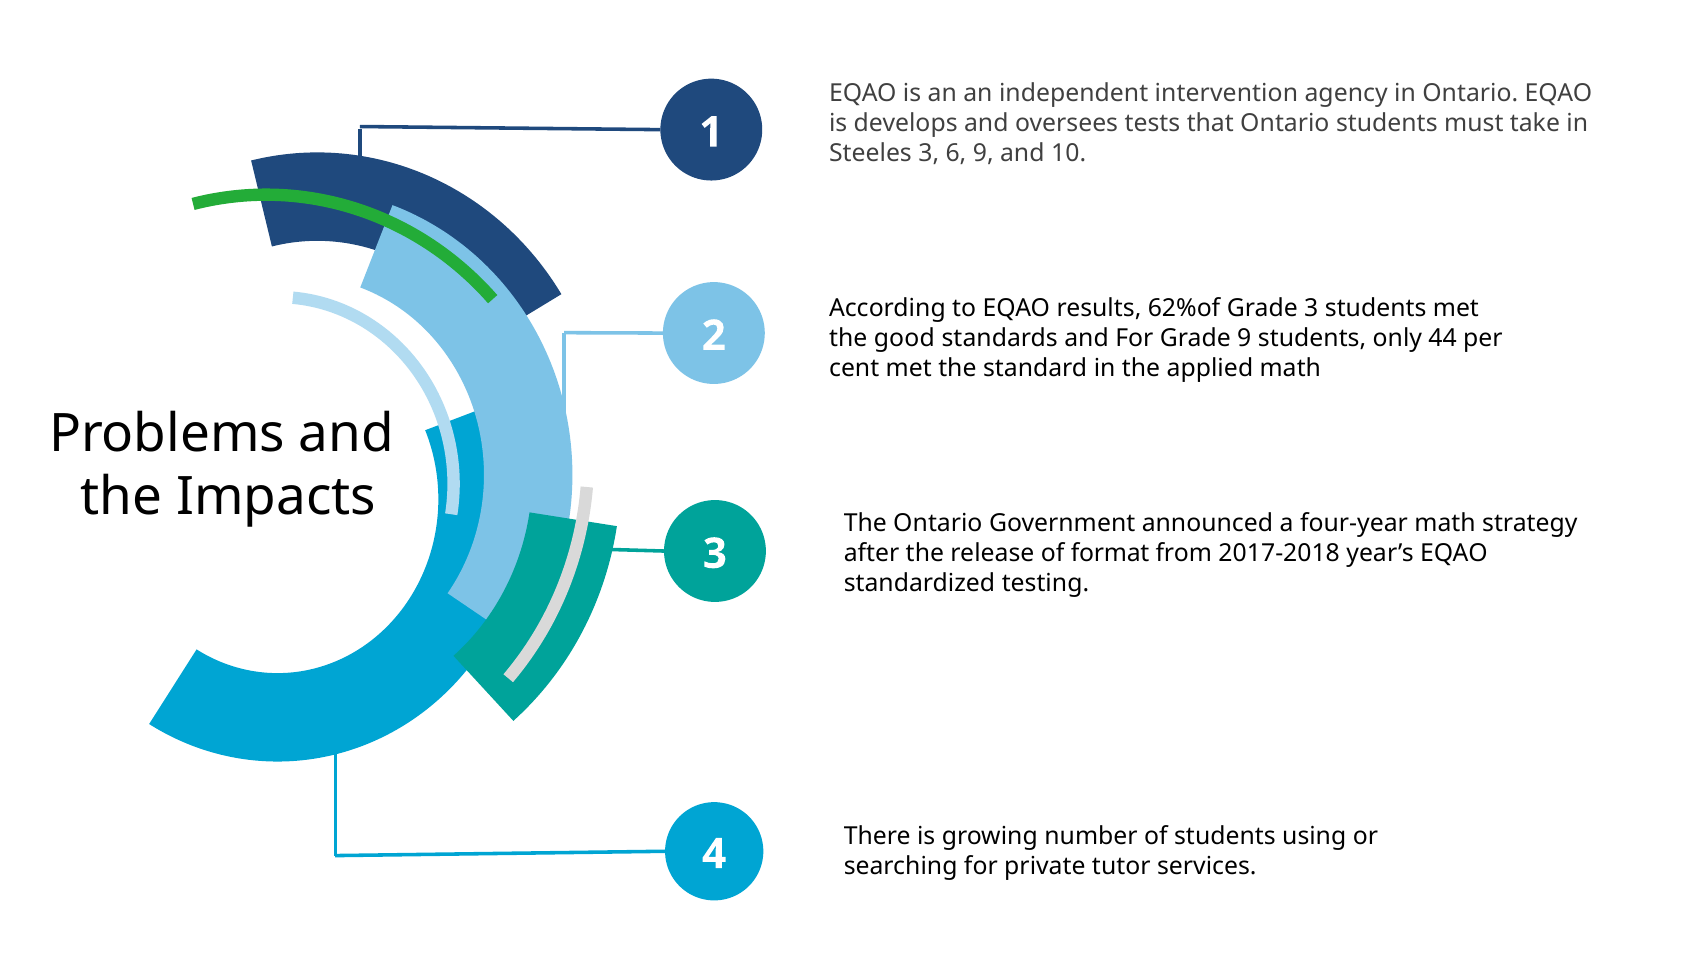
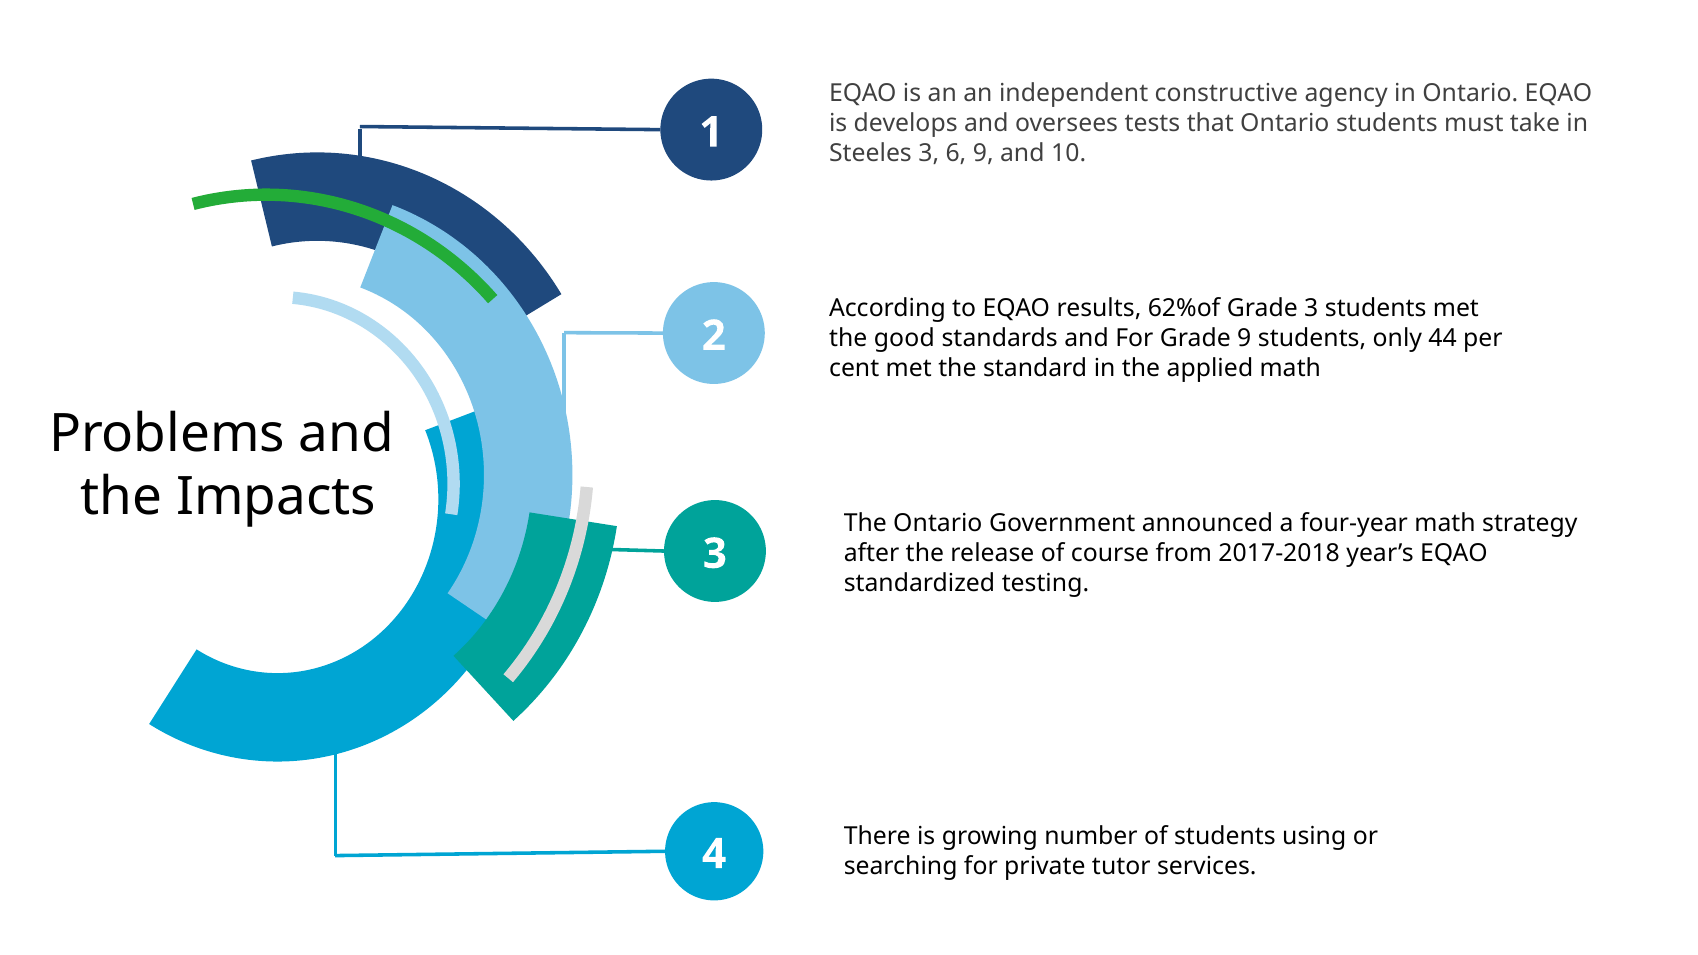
intervention: intervention -> constructive
format: format -> course
